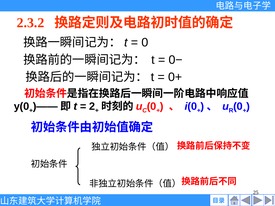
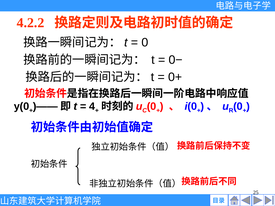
2.3.2: 2.3.2 -> 4.2.2
2: 2 -> 4
